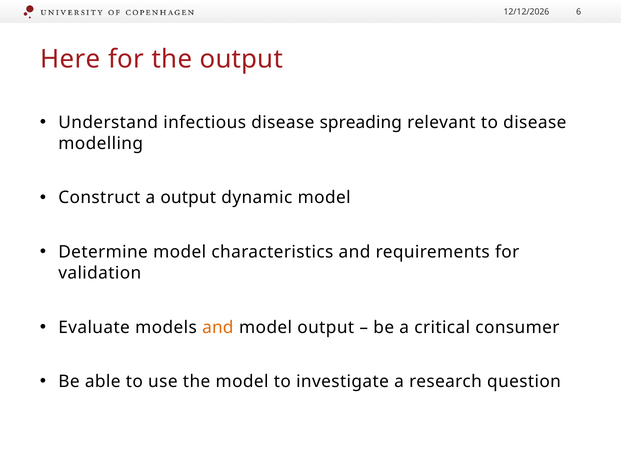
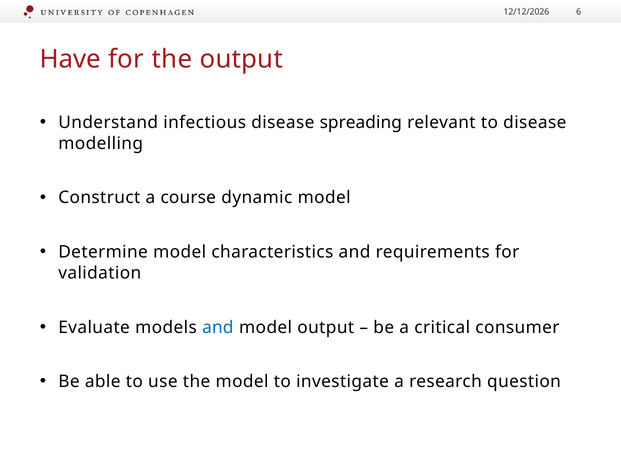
Here: Here -> Have
a output: output -> course
and at (218, 327) colour: orange -> blue
